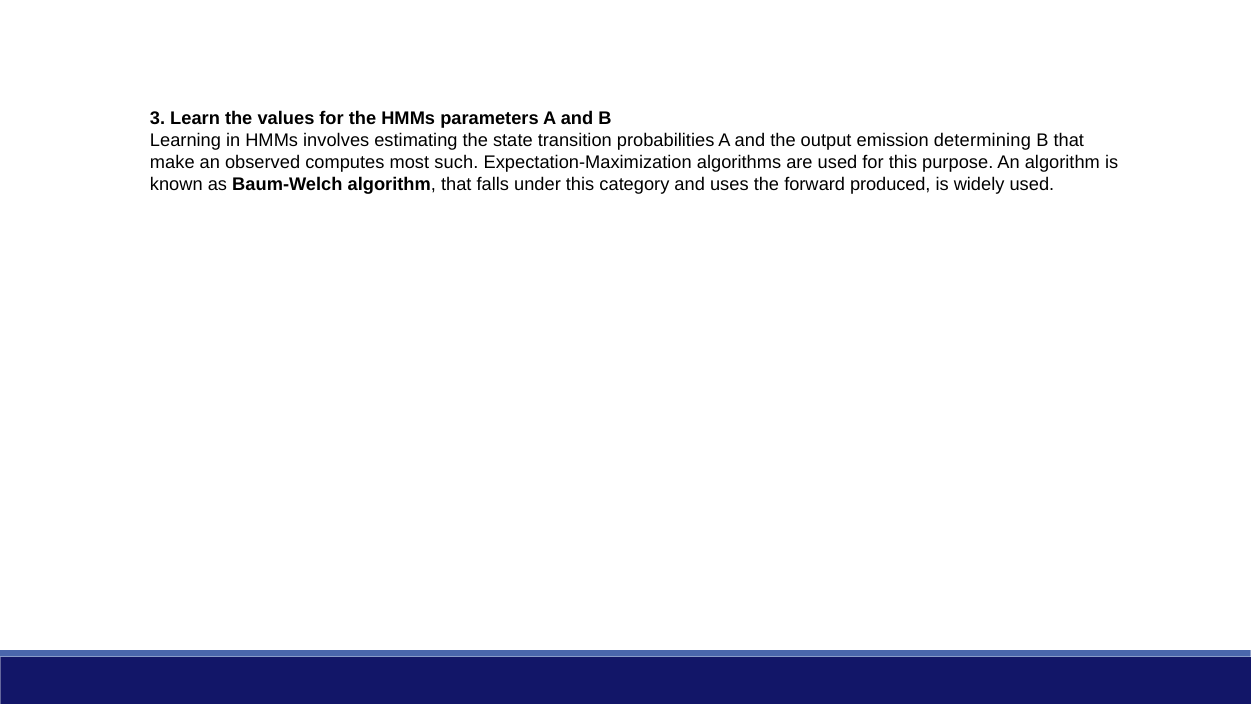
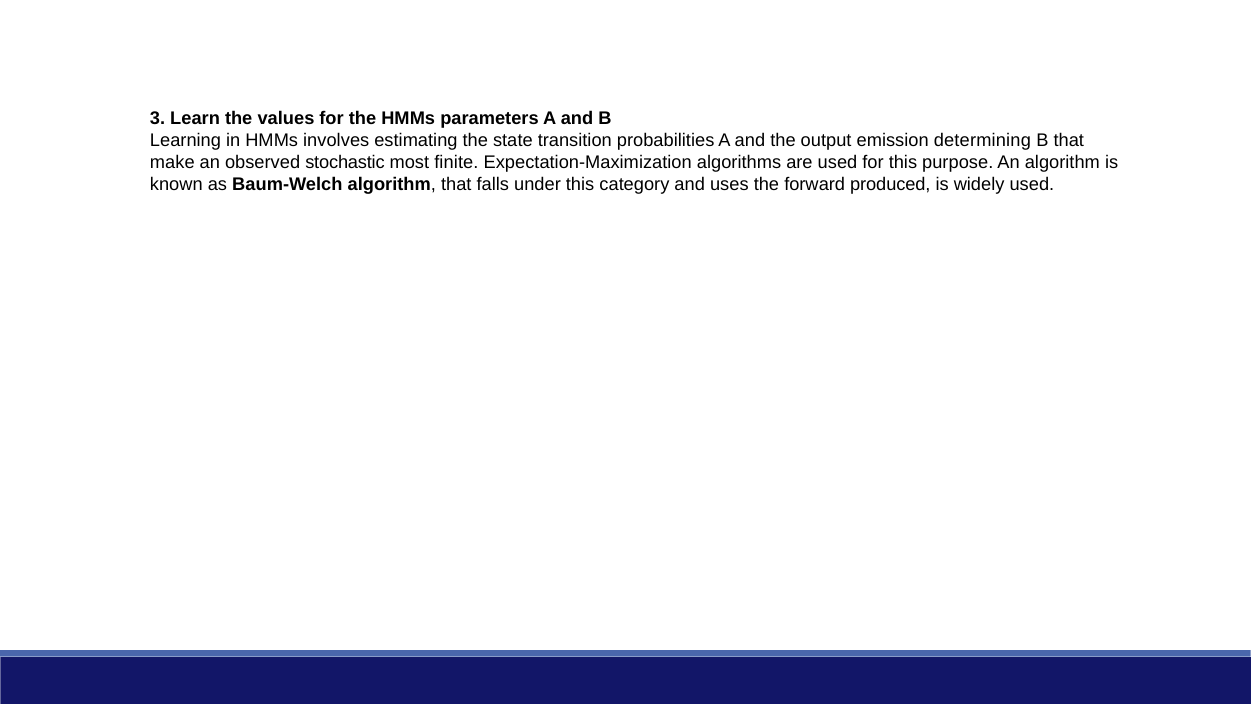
computes: computes -> stochastic
such: such -> finite
